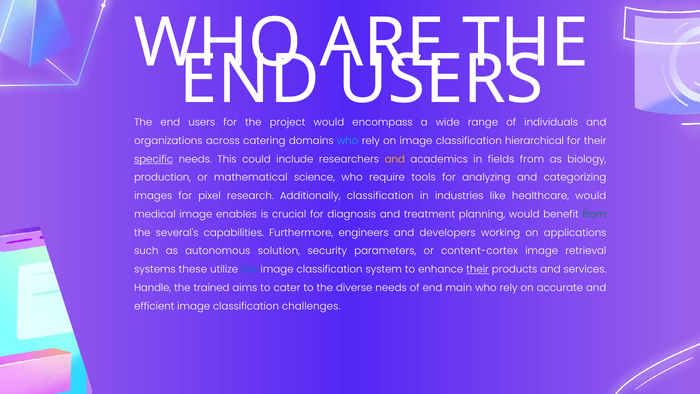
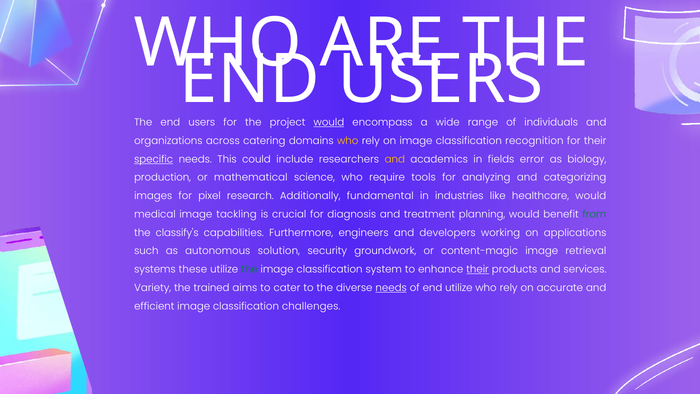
would at (329, 122) underline: none -> present
who at (348, 141) colour: light blue -> yellow
hierarchical: hierarchical -> recognition
fields from: from -> error
Additionally classification: classification -> fundamental
enables: enables -> tackling
several's: several's -> classify's
parameters: parameters -> groundwork
content-cortex: content-cortex -> content-magic
the at (249, 269) colour: blue -> green
Handle: Handle -> Variety
needs at (391, 288) underline: none -> present
end main: main -> utilize
